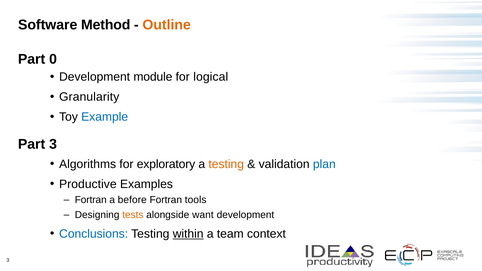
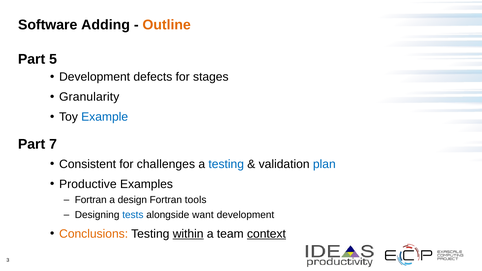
Method: Method -> Adding
0: 0 -> 5
module: module -> defects
logical: logical -> stages
Part 3: 3 -> 7
Algorithms: Algorithms -> Consistent
exploratory: exploratory -> challenges
testing at (226, 164) colour: orange -> blue
before: before -> design
tests colour: orange -> blue
Conclusions colour: blue -> orange
context underline: none -> present
